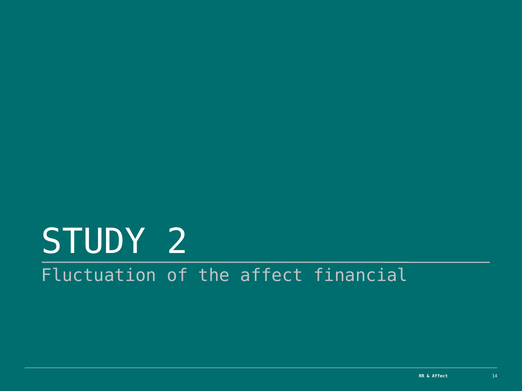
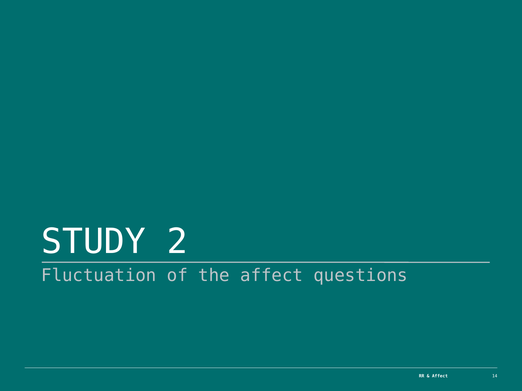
financial: financial -> questions
